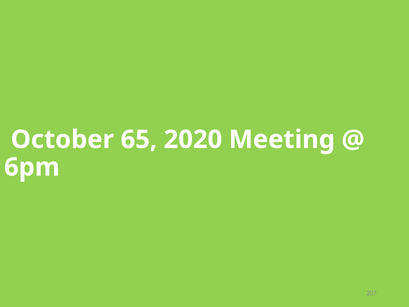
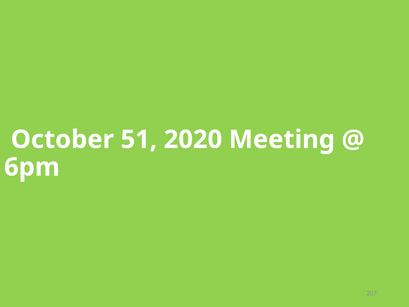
65: 65 -> 51
